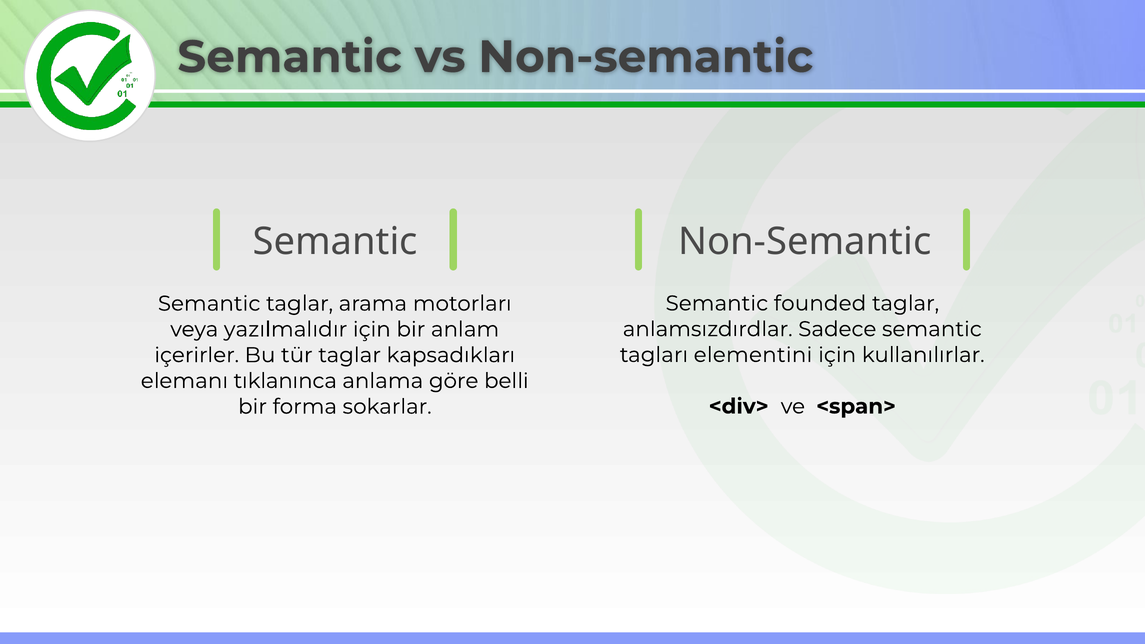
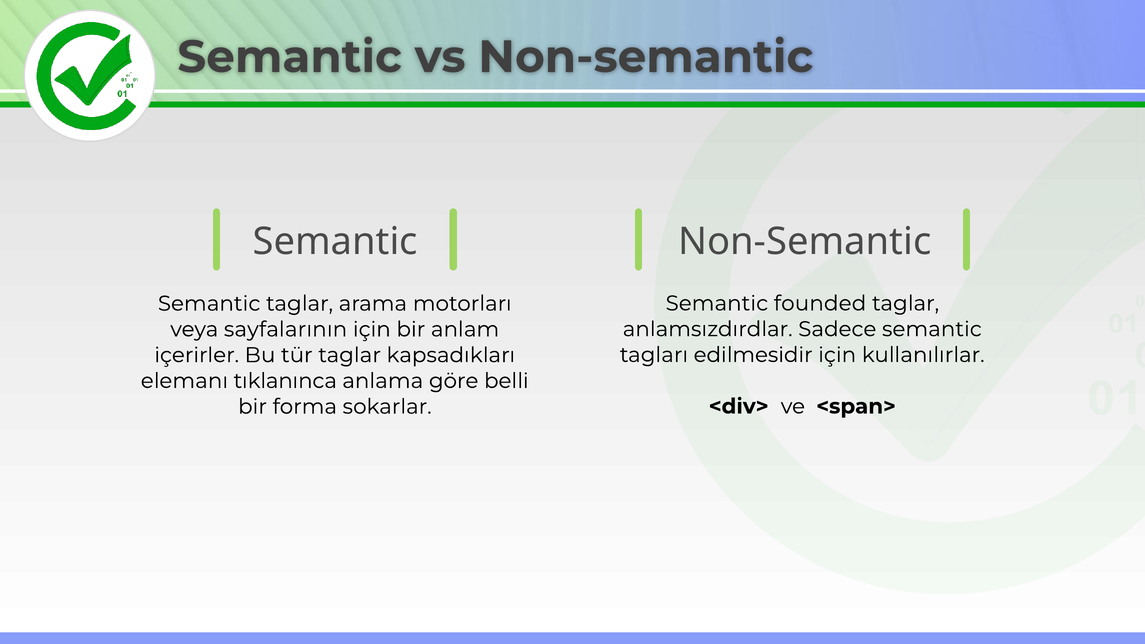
yazılmalıdır: yazılmalıdır -> sayfalarının
elementini: elementini -> edilmesidir
